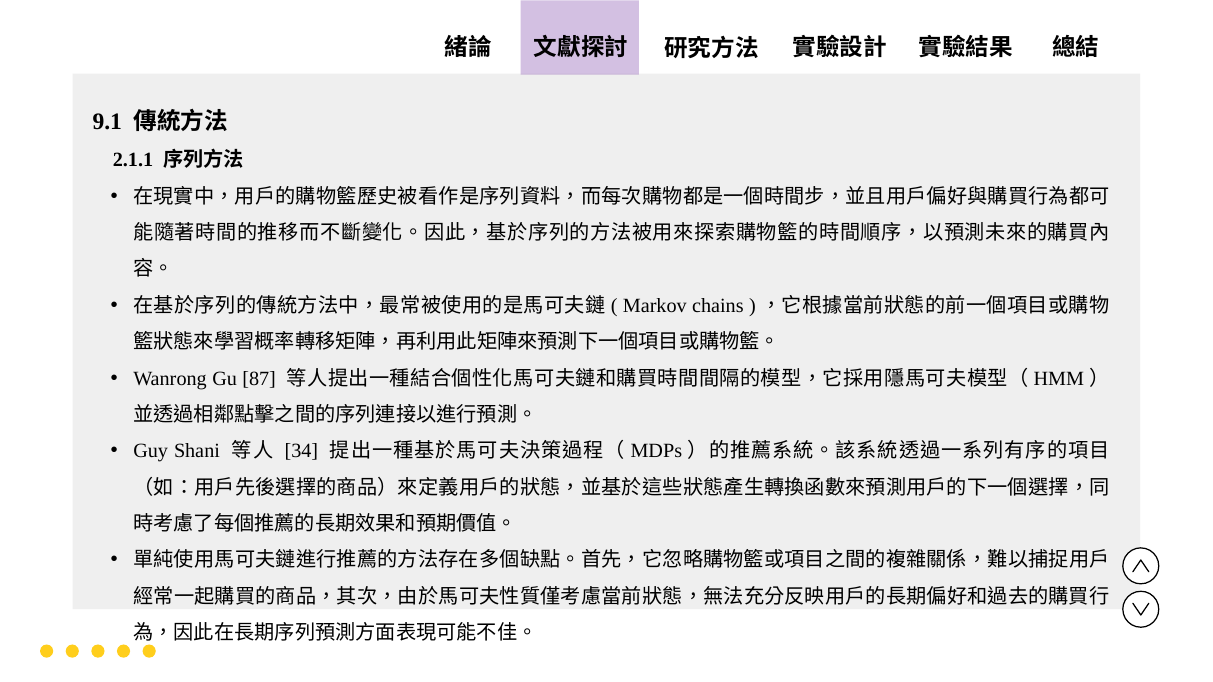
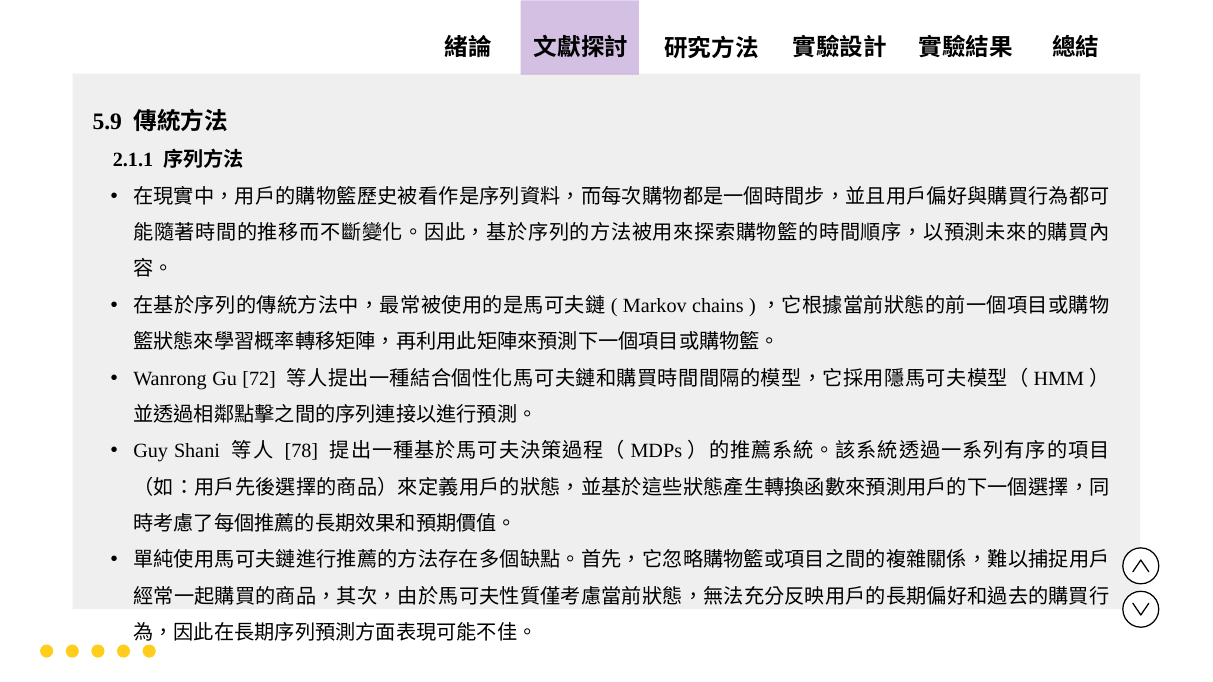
9.1: 9.1 -> 5.9
87: 87 -> 72
34: 34 -> 78
